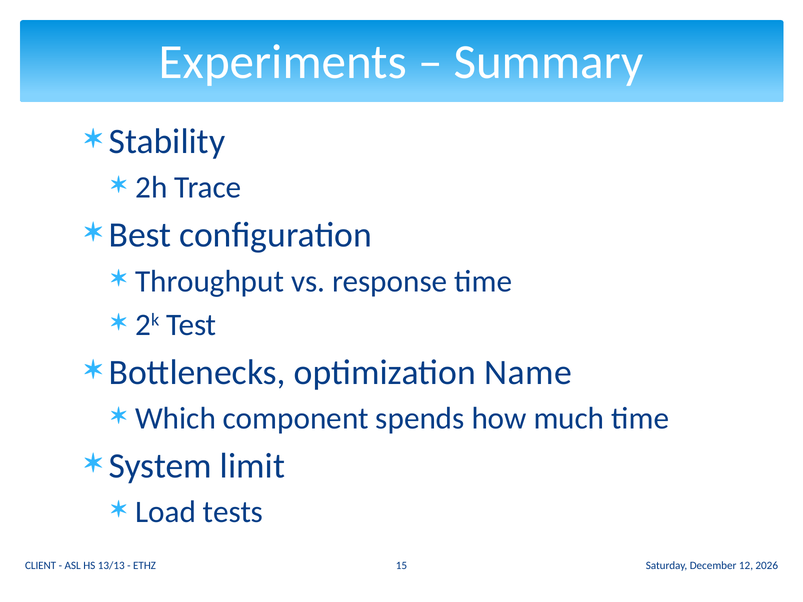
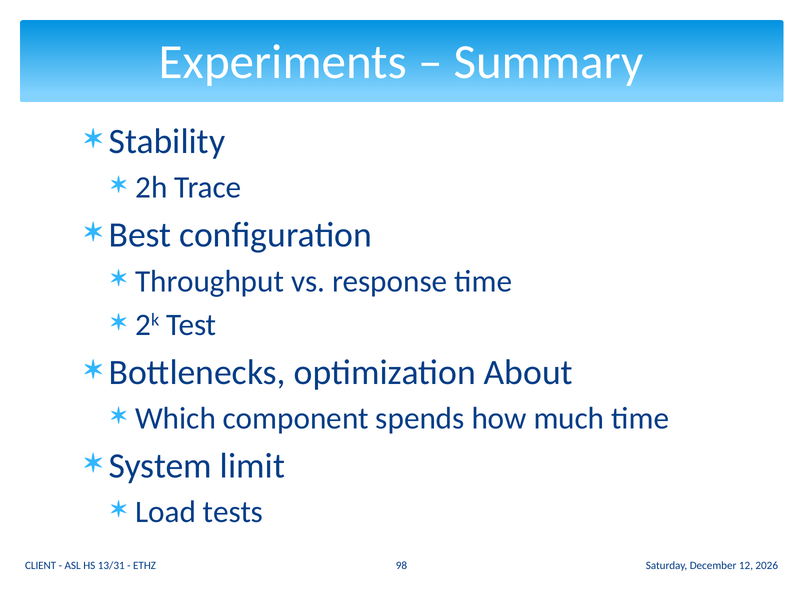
Name: Name -> About
13/13: 13/13 -> 13/31
15: 15 -> 98
